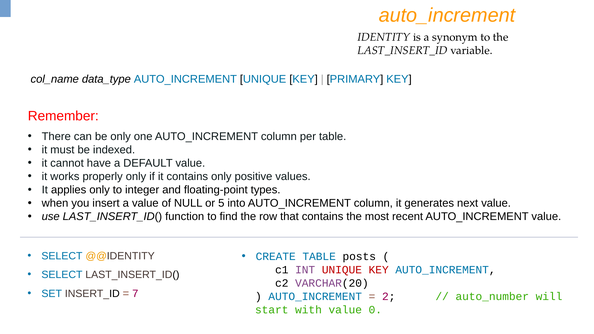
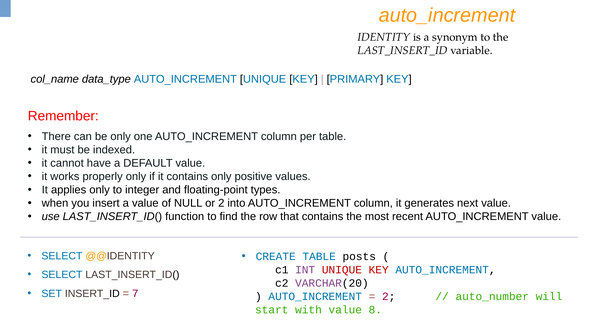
or 5: 5 -> 2
0: 0 -> 8
